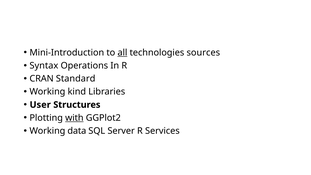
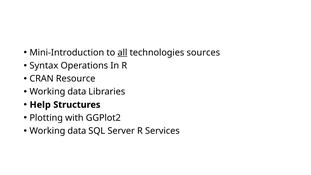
Standard: Standard -> Resource
kind at (77, 92): kind -> data
User: User -> Help
with underline: present -> none
